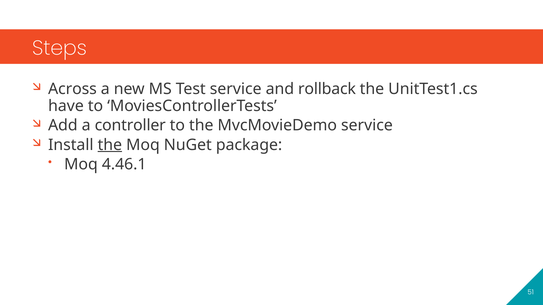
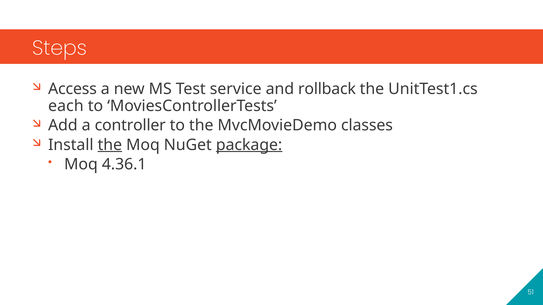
Across: Across -> Access
have: have -> each
MvcMovieDemo service: service -> classes
package underline: none -> present
4.46.1: 4.46.1 -> 4.36.1
